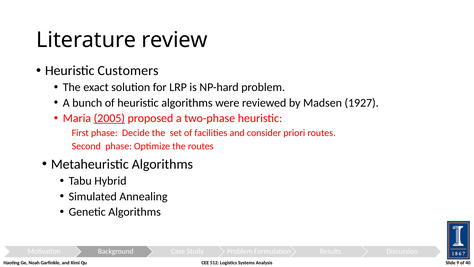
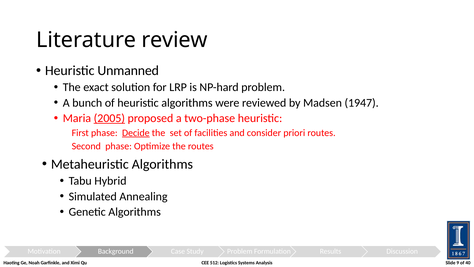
Customers: Customers -> Unmanned
1927: 1927 -> 1947
Decide underline: none -> present
